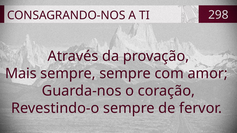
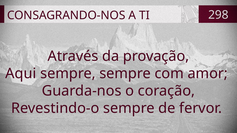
Mais: Mais -> Aqui
